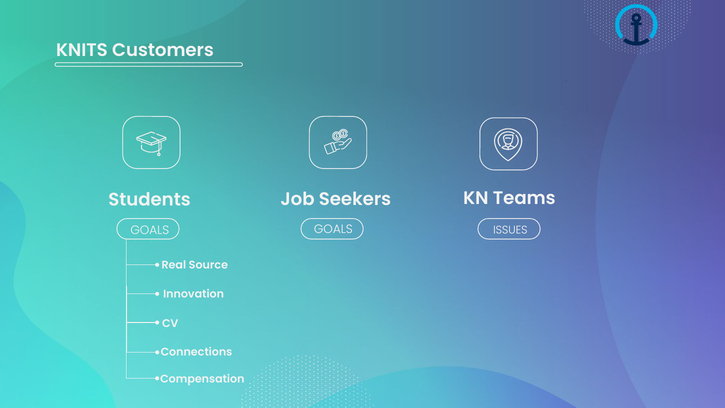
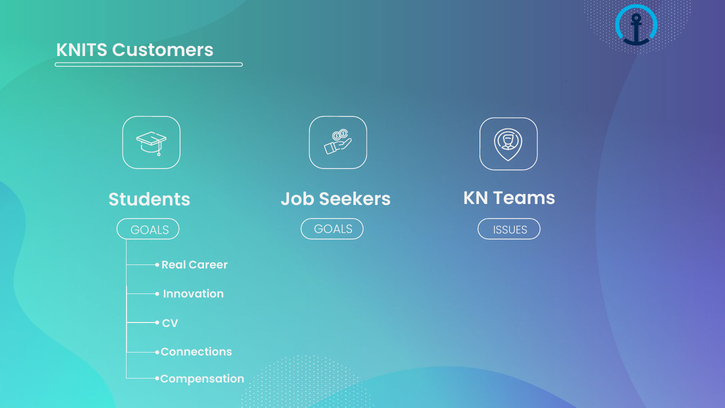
Source: Source -> Career
